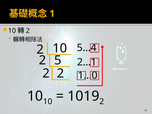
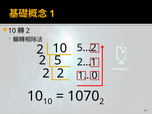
5…4: 5…4 -> 5…2
1019: 1019 -> 1070
